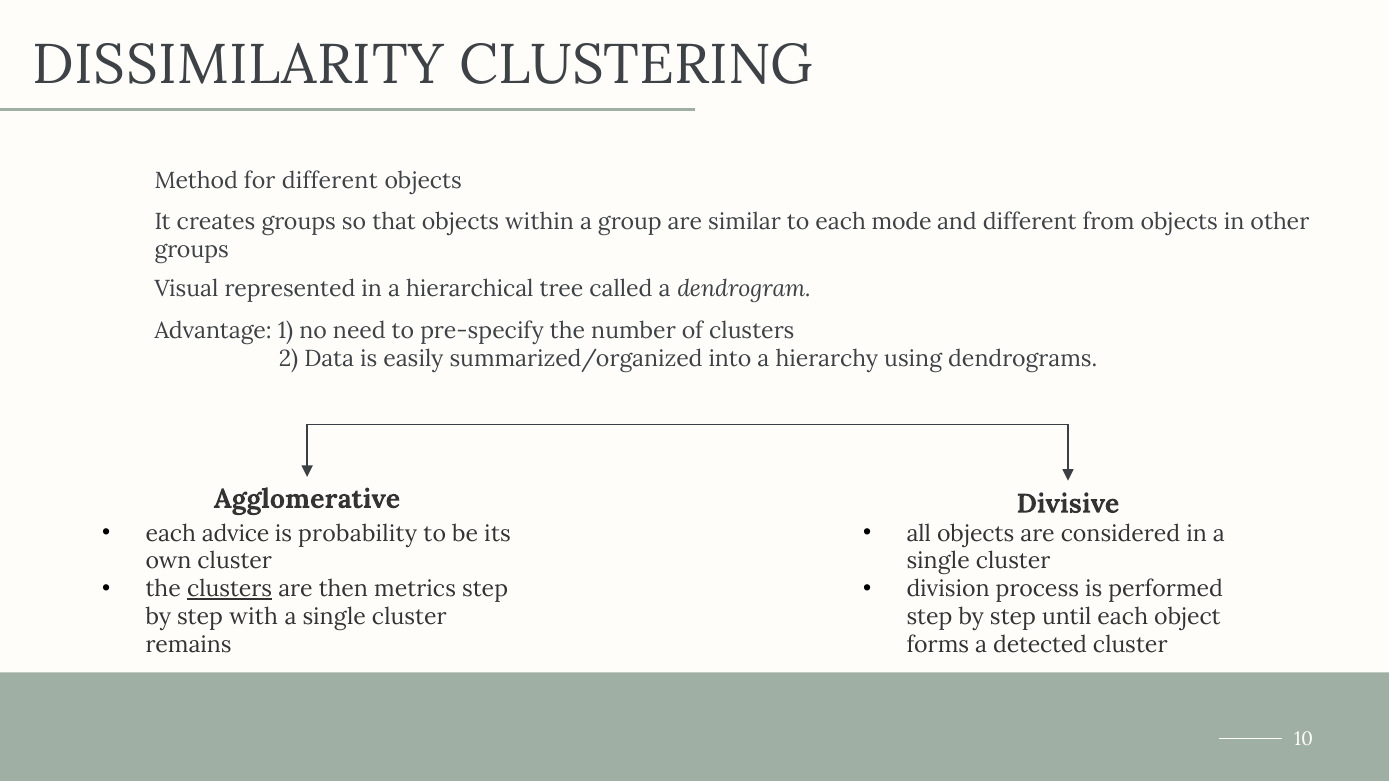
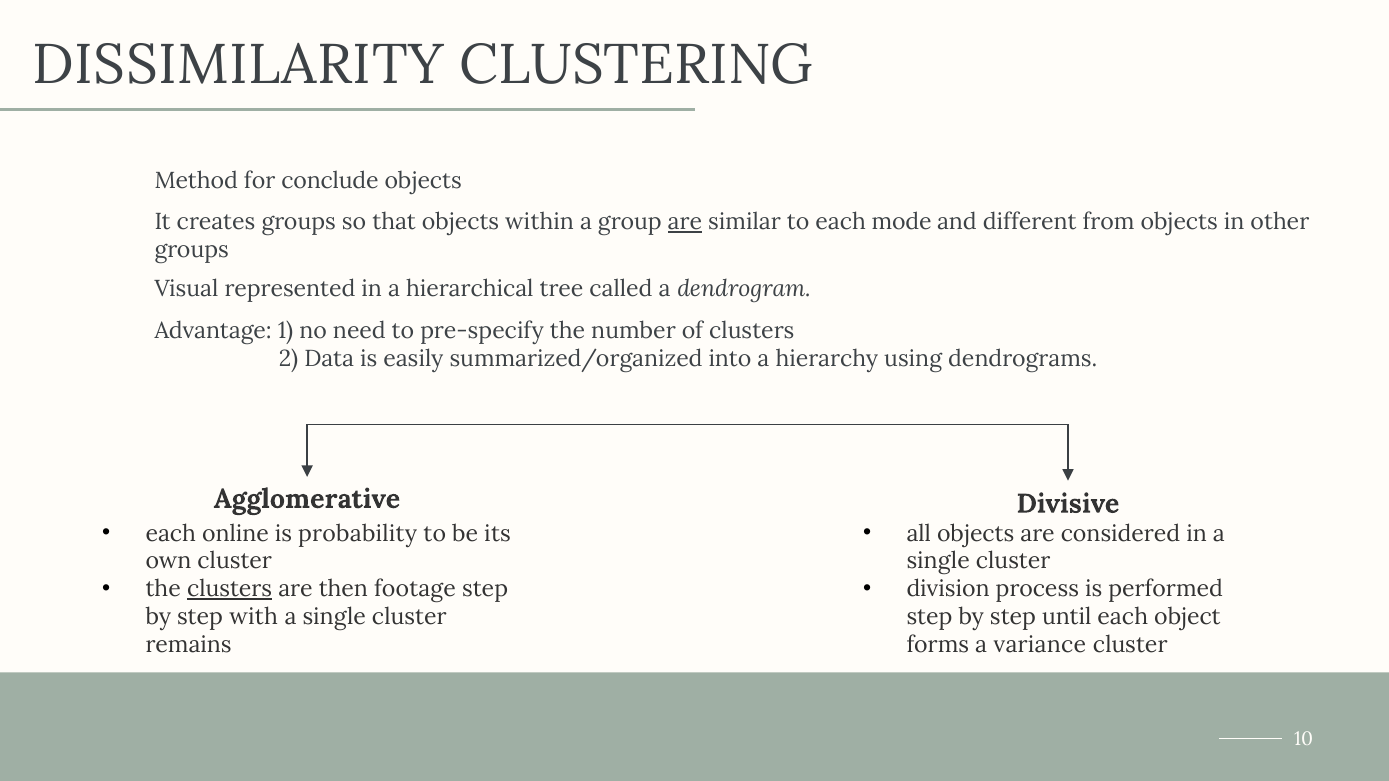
for different: different -> conclude
are at (685, 222) underline: none -> present
advice: advice -> online
metrics: metrics -> footage
detected: detected -> variance
